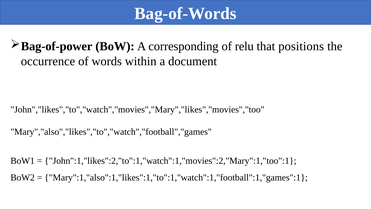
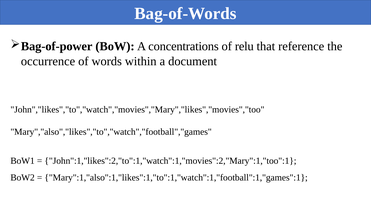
corresponding: corresponding -> concentrations
positions: positions -> reference
